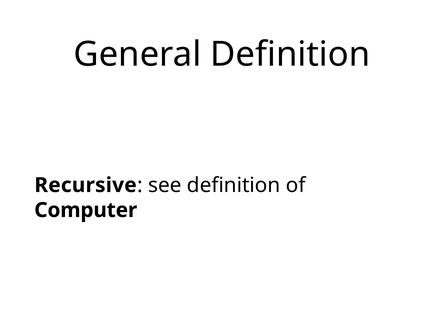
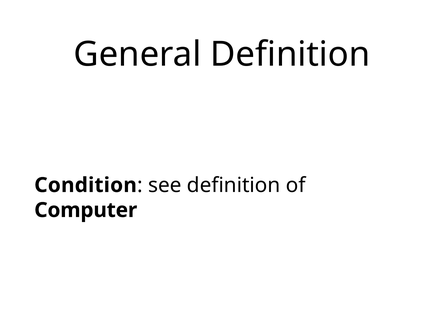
Recursive: Recursive -> Condition
